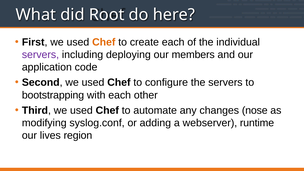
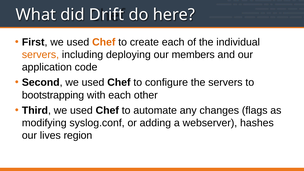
Root: Root -> Drift
servers at (40, 55) colour: purple -> orange
nose: nose -> flags
runtime: runtime -> hashes
